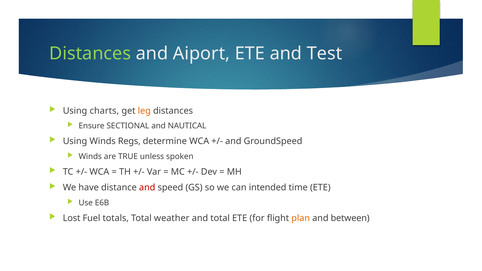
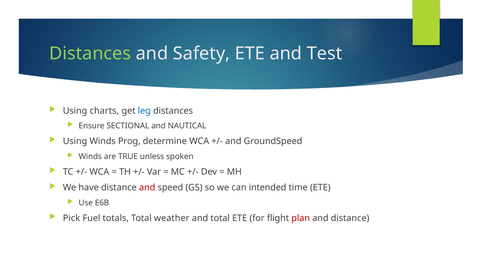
Aiport: Aiport -> Safety
leg colour: orange -> blue
Regs: Regs -> Prog
Lost: Lost -> Pick
plan colour: orange -> red
and between: between -> distance
